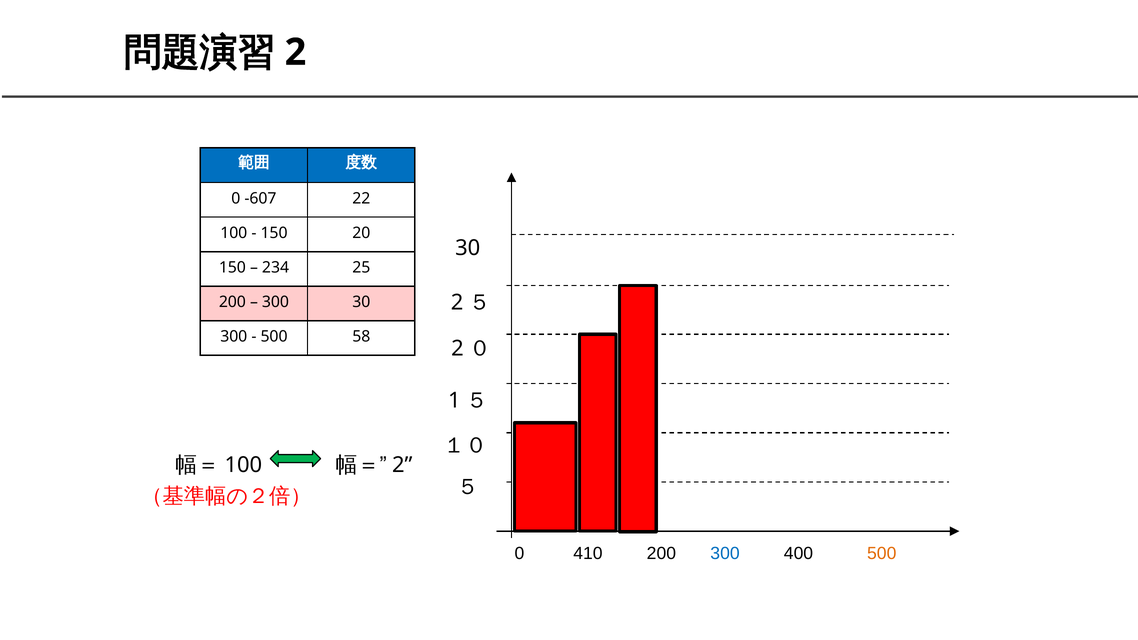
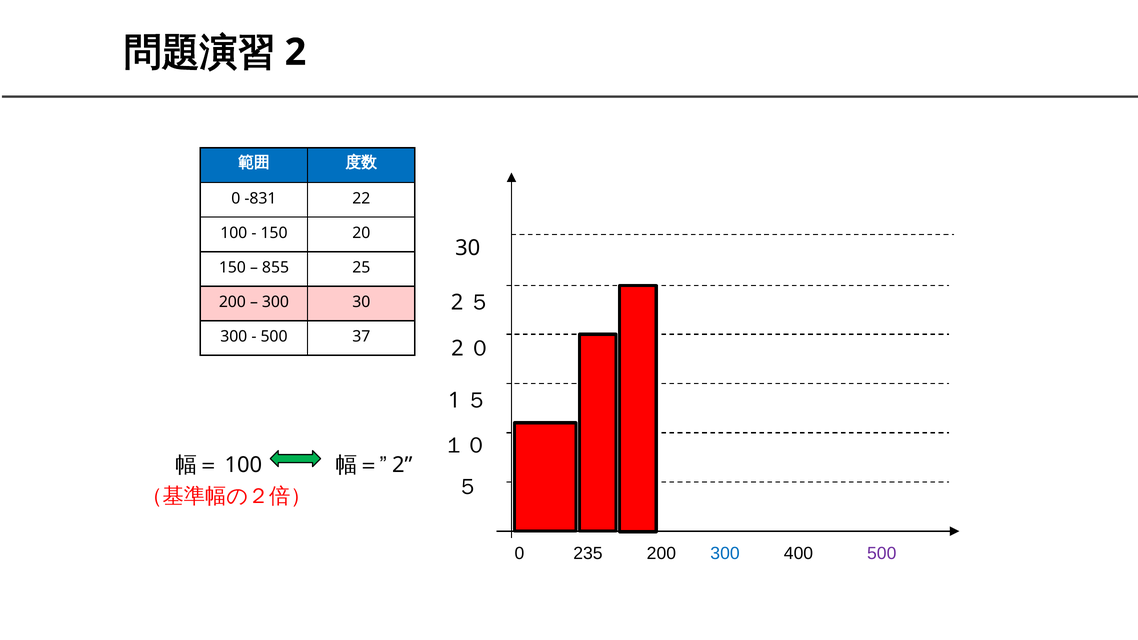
-607: -607 -> -831
234: 234 -> 855
58: 58 -> 37
410: 410 -> 235
500 at (882, 554) colour: orange -> purple
